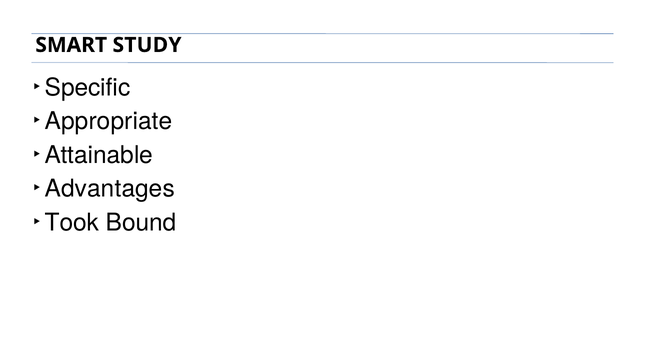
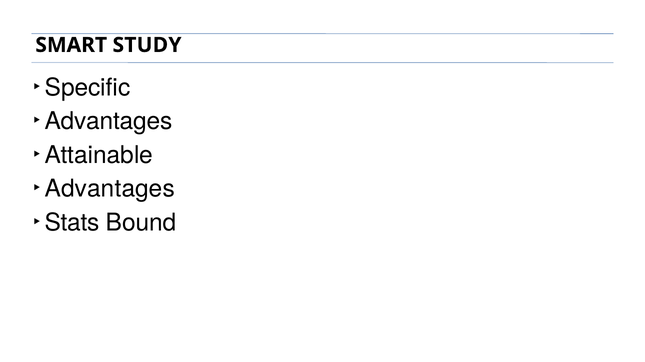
Appropriate at (109, 121): Appropriate -> Advantages
Took: Took -> Stats
